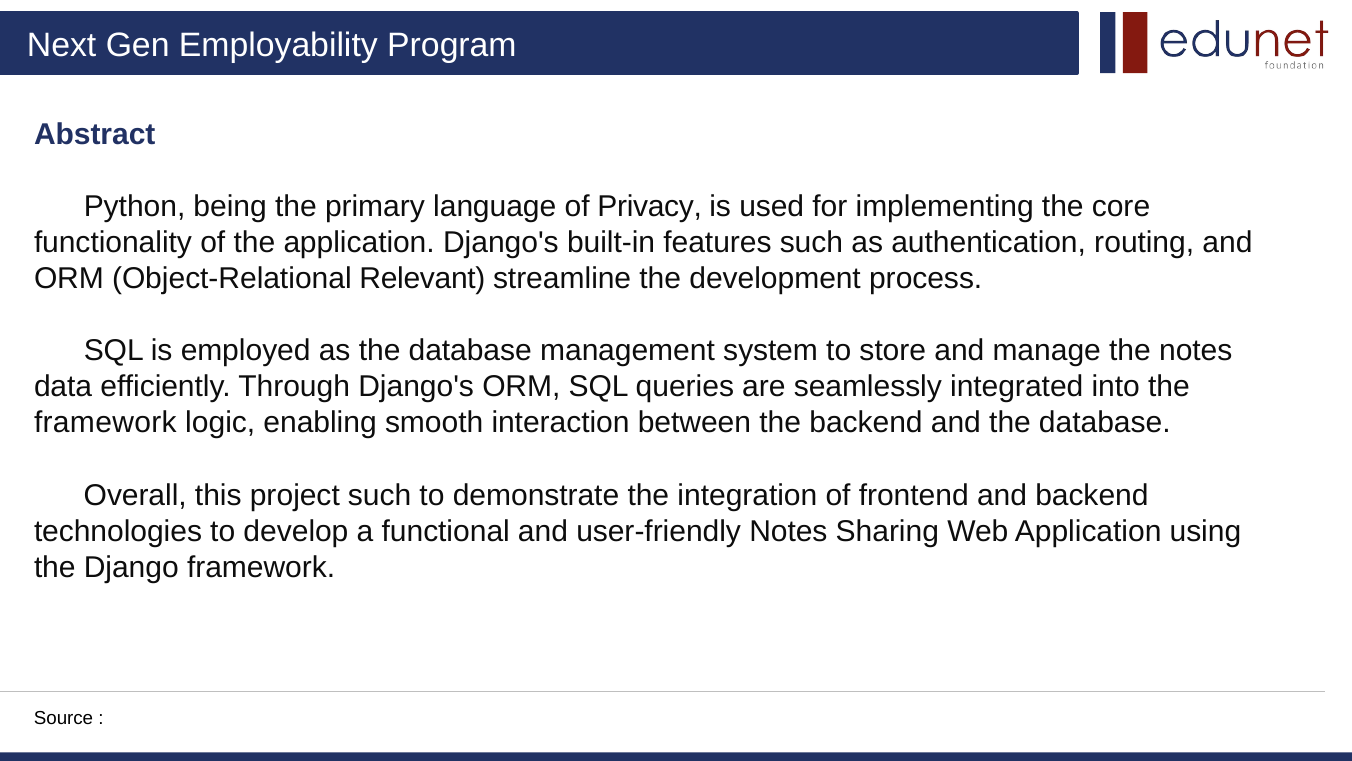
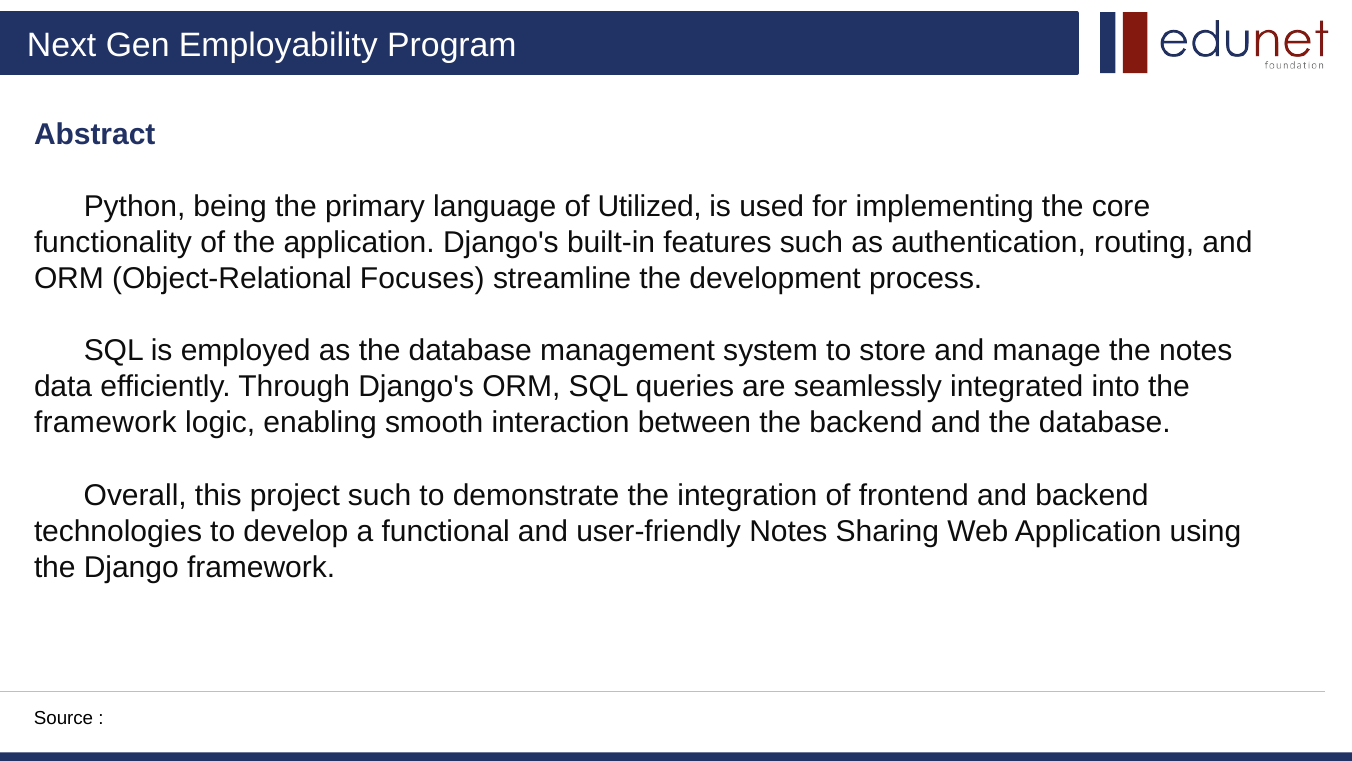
Privacy: Privacy -> Utilized
Relevant: Relevant -> Focuses
